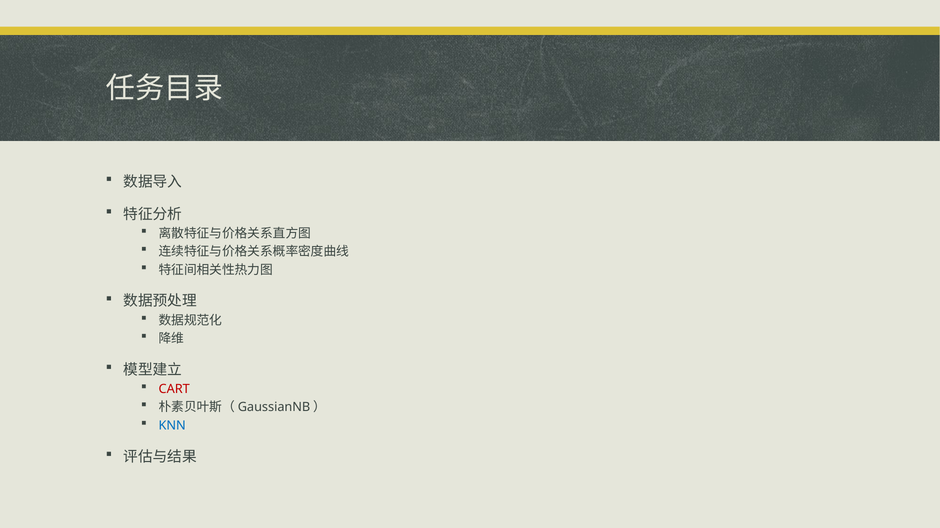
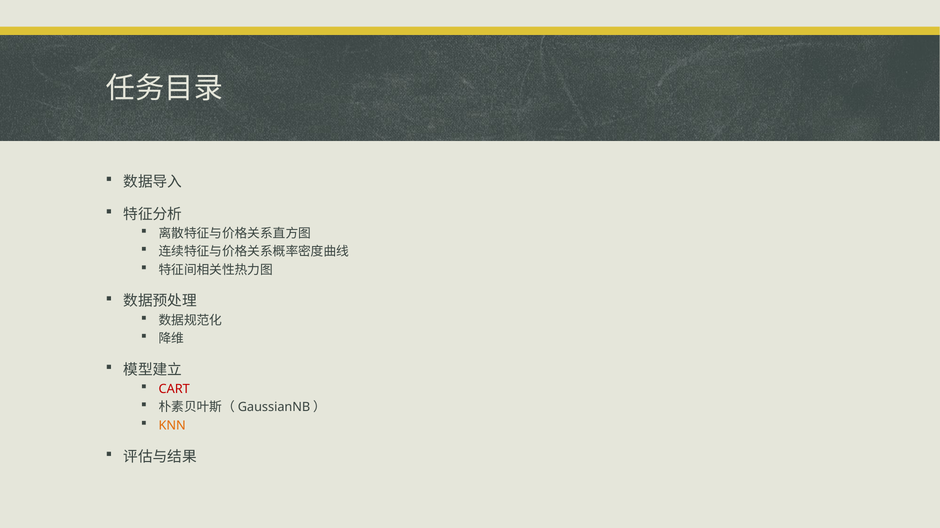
KNN colour: blue -> orange
